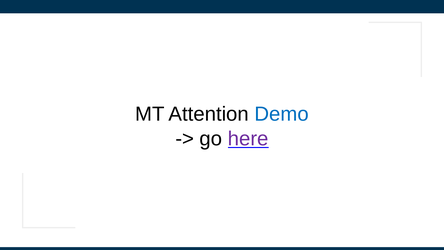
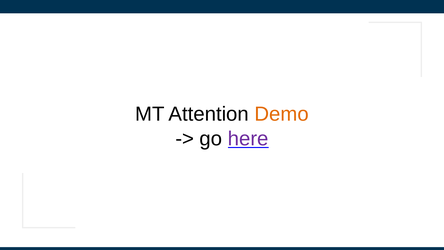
Demo colour: blue -> orange
